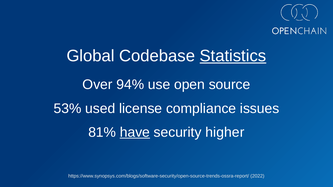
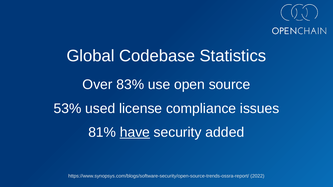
Statistics underline: present -> none
94%: 94% -> 83%
higher: higher -> added
